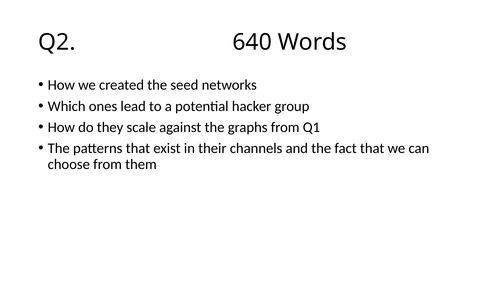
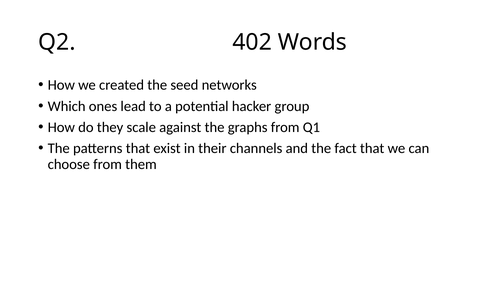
640: 640 -> 402
